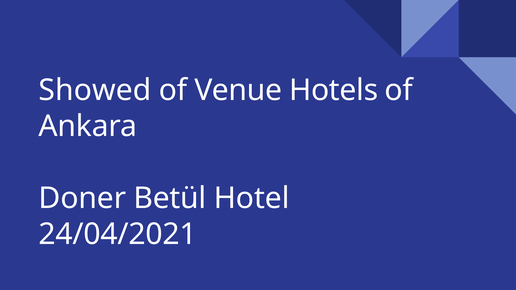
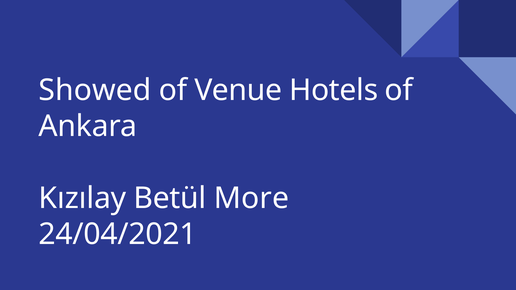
Doner: Doner -> Kızılay
Hotel: Hotel -> More
